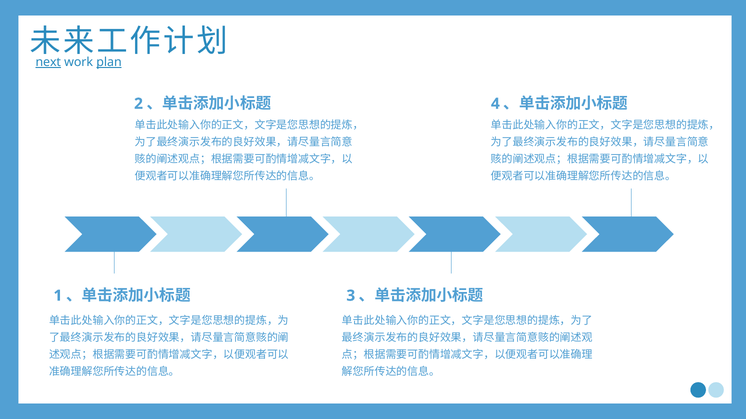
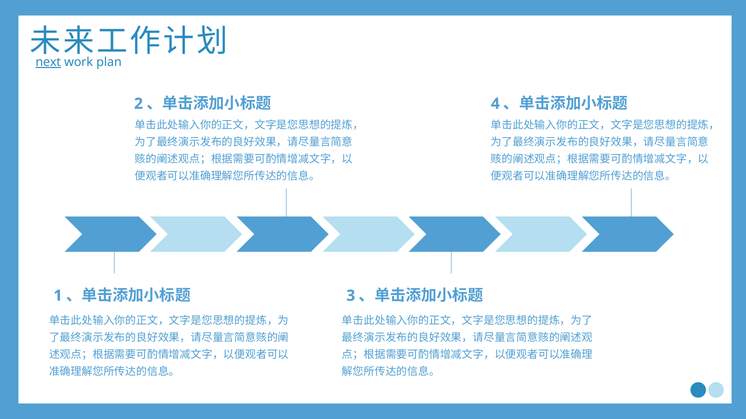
plan underline: present -> none
